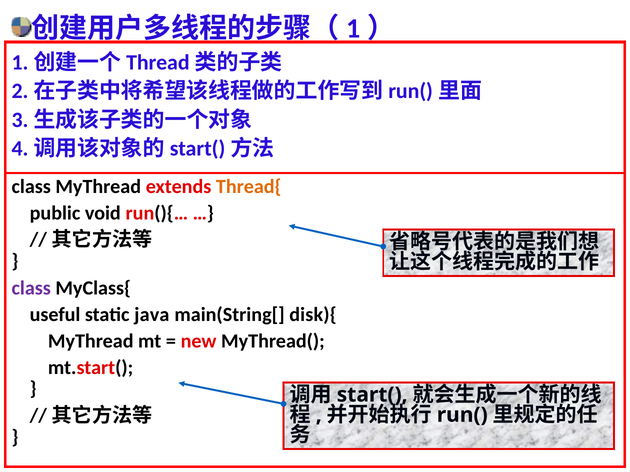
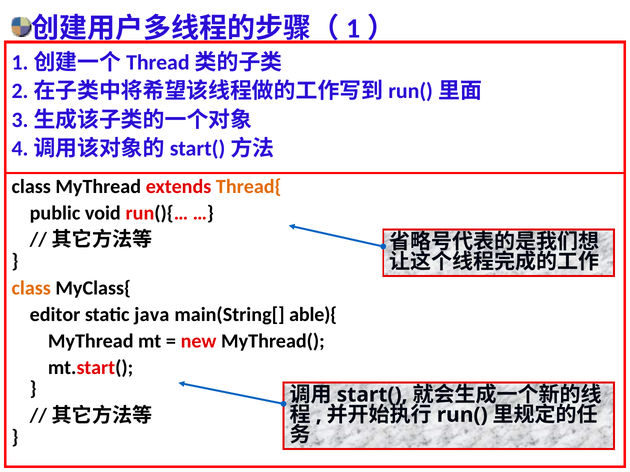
class at (31, 288) colour: purple -> orange
useful: useful -> editor
disk){: disk){ -> able){
